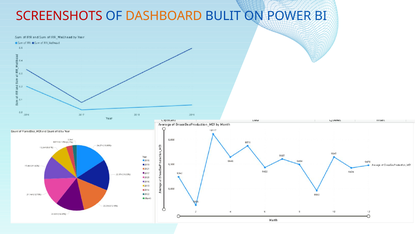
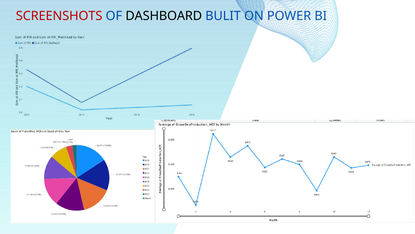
DASHBOARD colour: orange -> black
